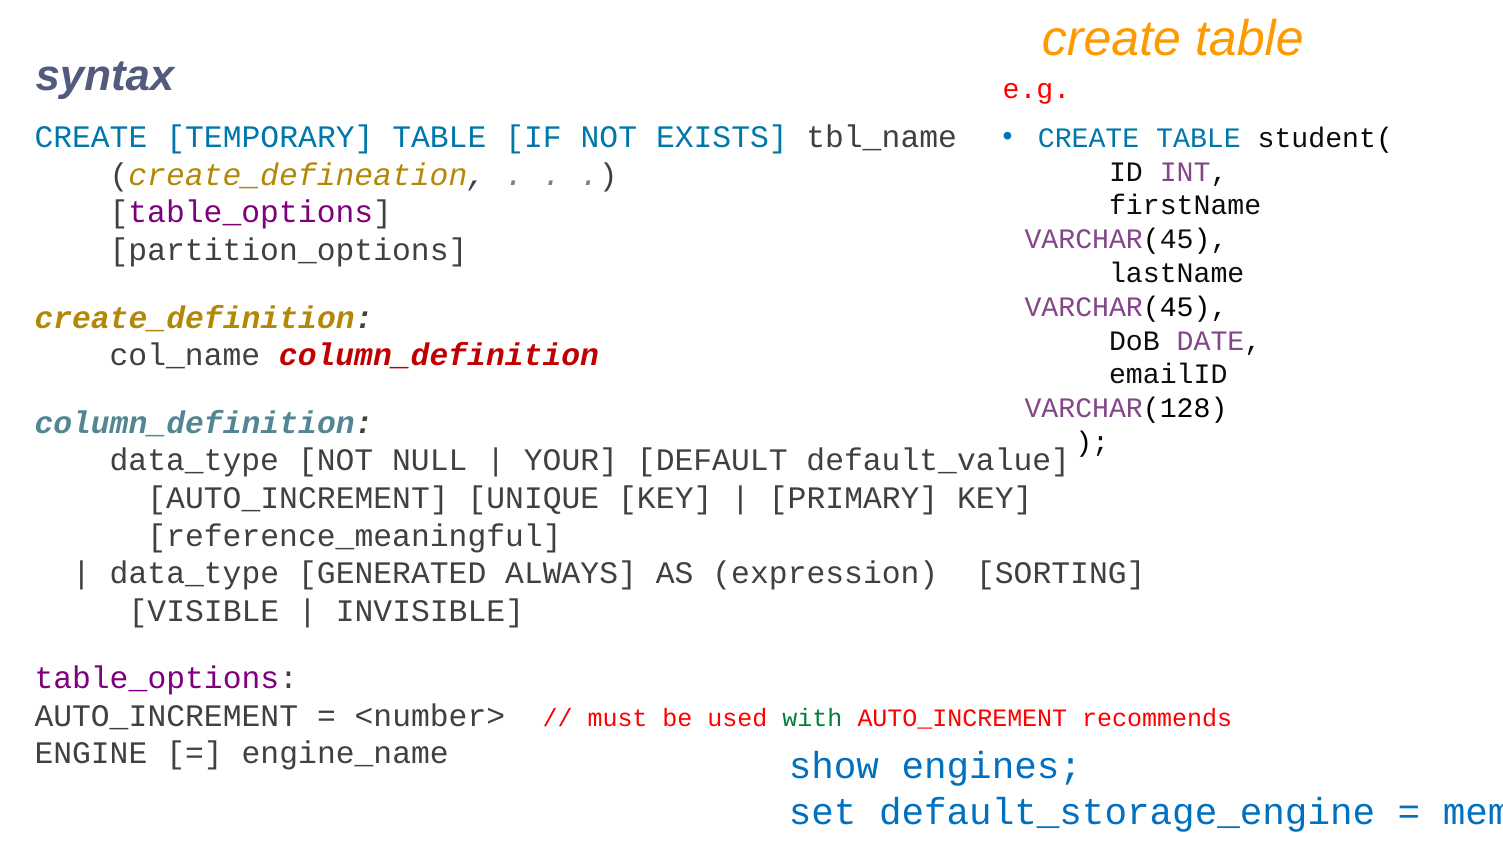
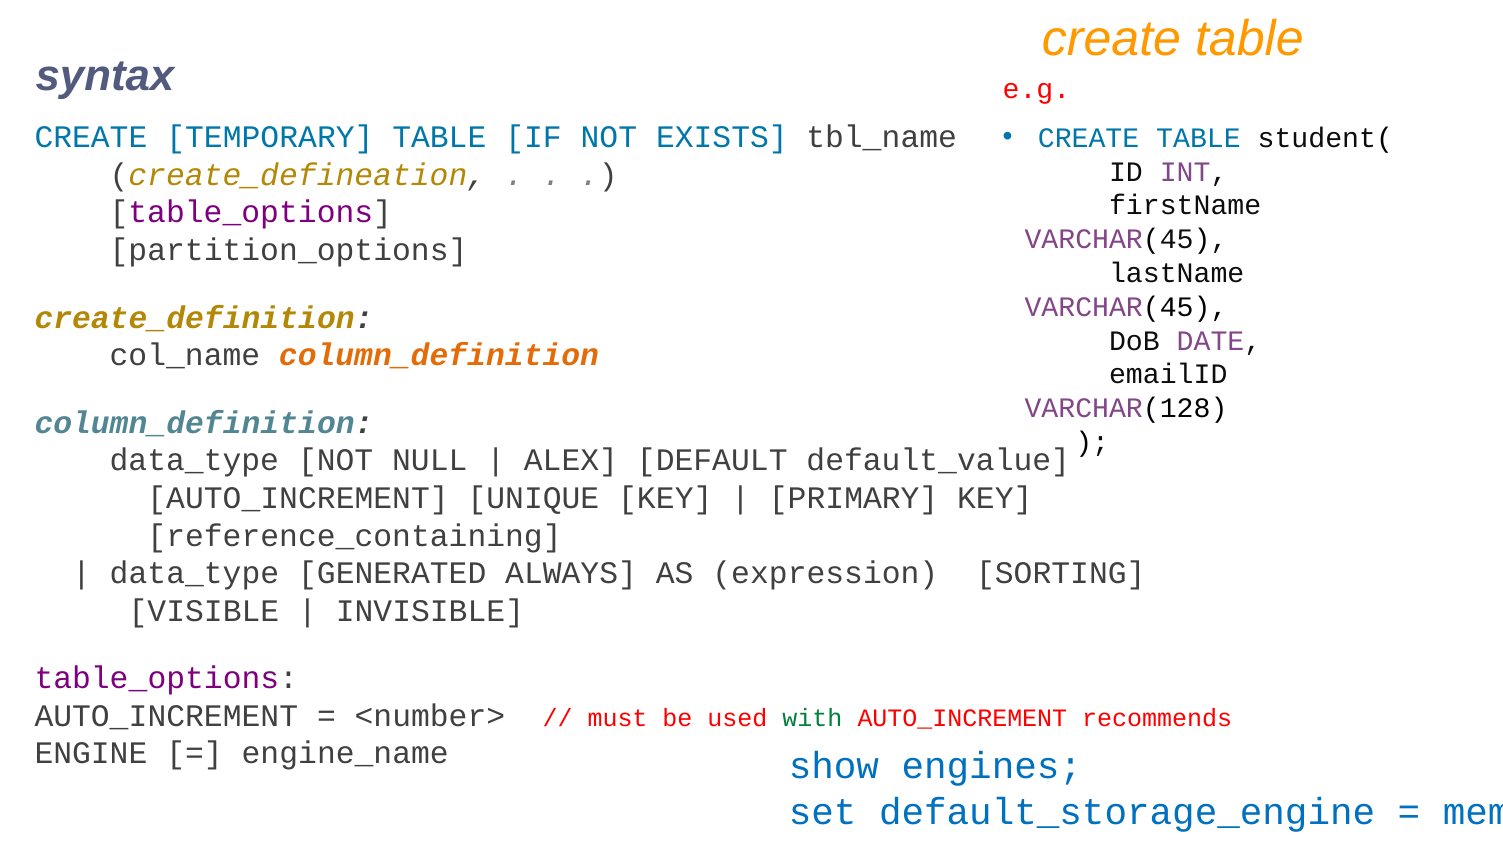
column_definition at (439, 356) colour: red -> orange
YOUR: YOUR -> ALEX
reference_meaningful: reference_meaningful -> reference_containing
